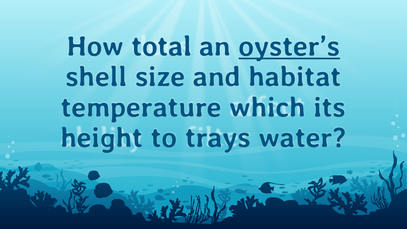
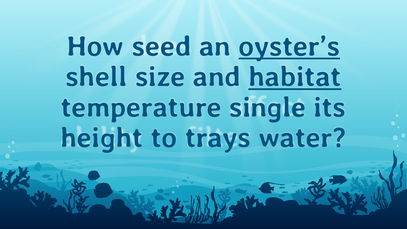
total: total -> seed
habitat underline: none -> present
which: which -> single
